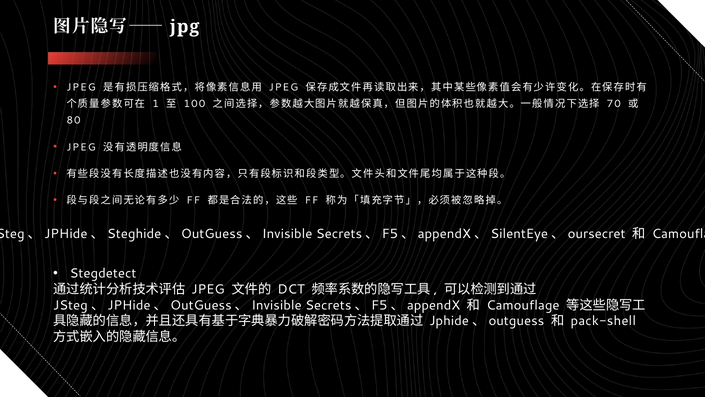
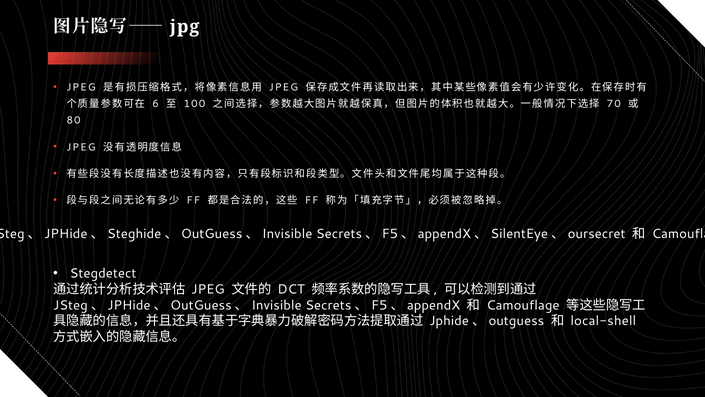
1: 1 -> 6
pack-shell: pack-shell -> local-shell
